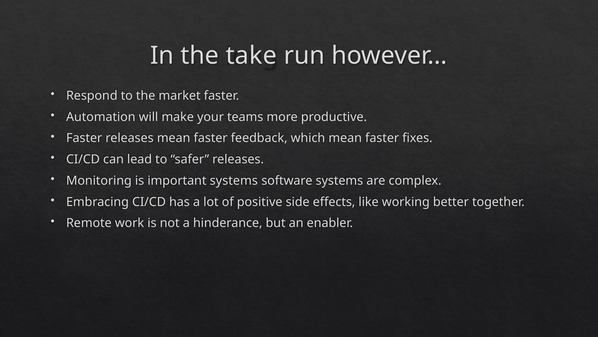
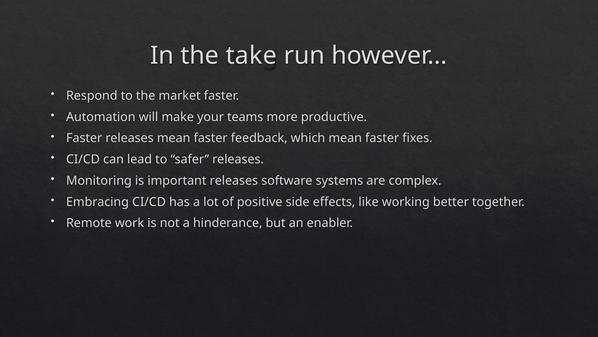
important systems: systems -> releases
